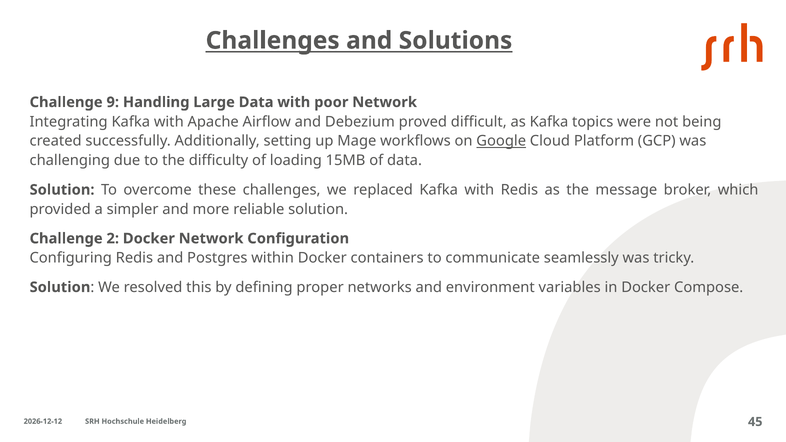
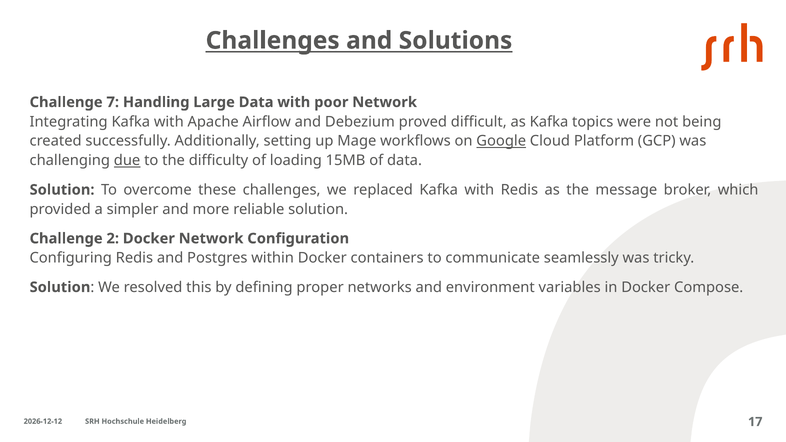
9: 9 -> 7
due underline: none -> present
45: 45 -> 17
